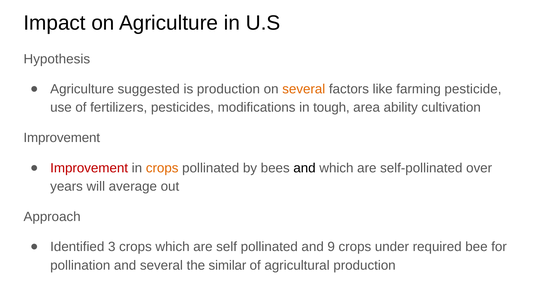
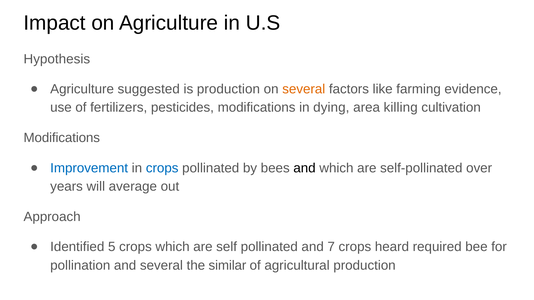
pesticide: pesticide -> evidence
tough: tough -> dying
ability: ability -> killing
Improvement at (62, 138): Improvement -> Modifications
Improvement at (89, 168) colour: red -> blue
crops at (162, 168) colour: orange -> blue
3: 3 -> 5
9: 9 -> 7
under: under -> heard
